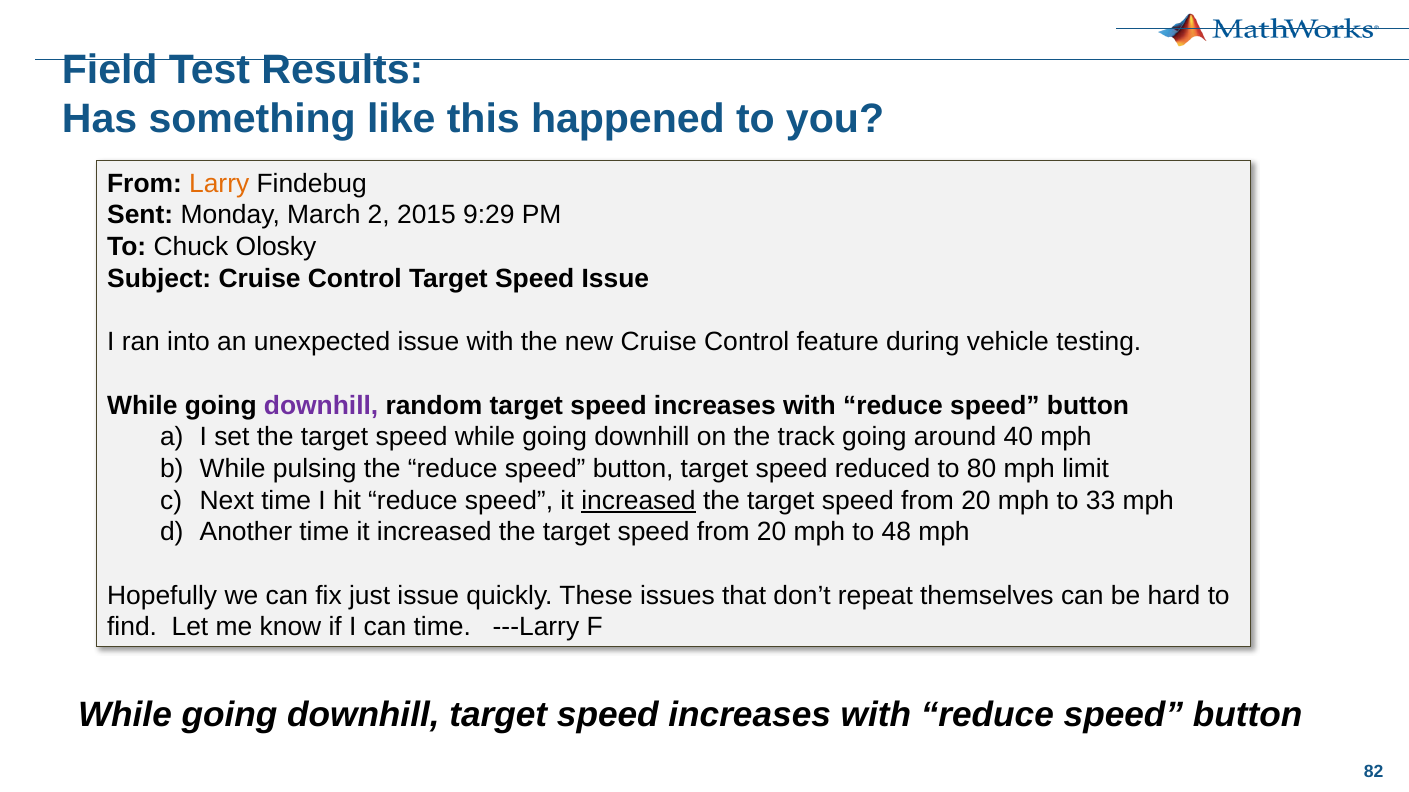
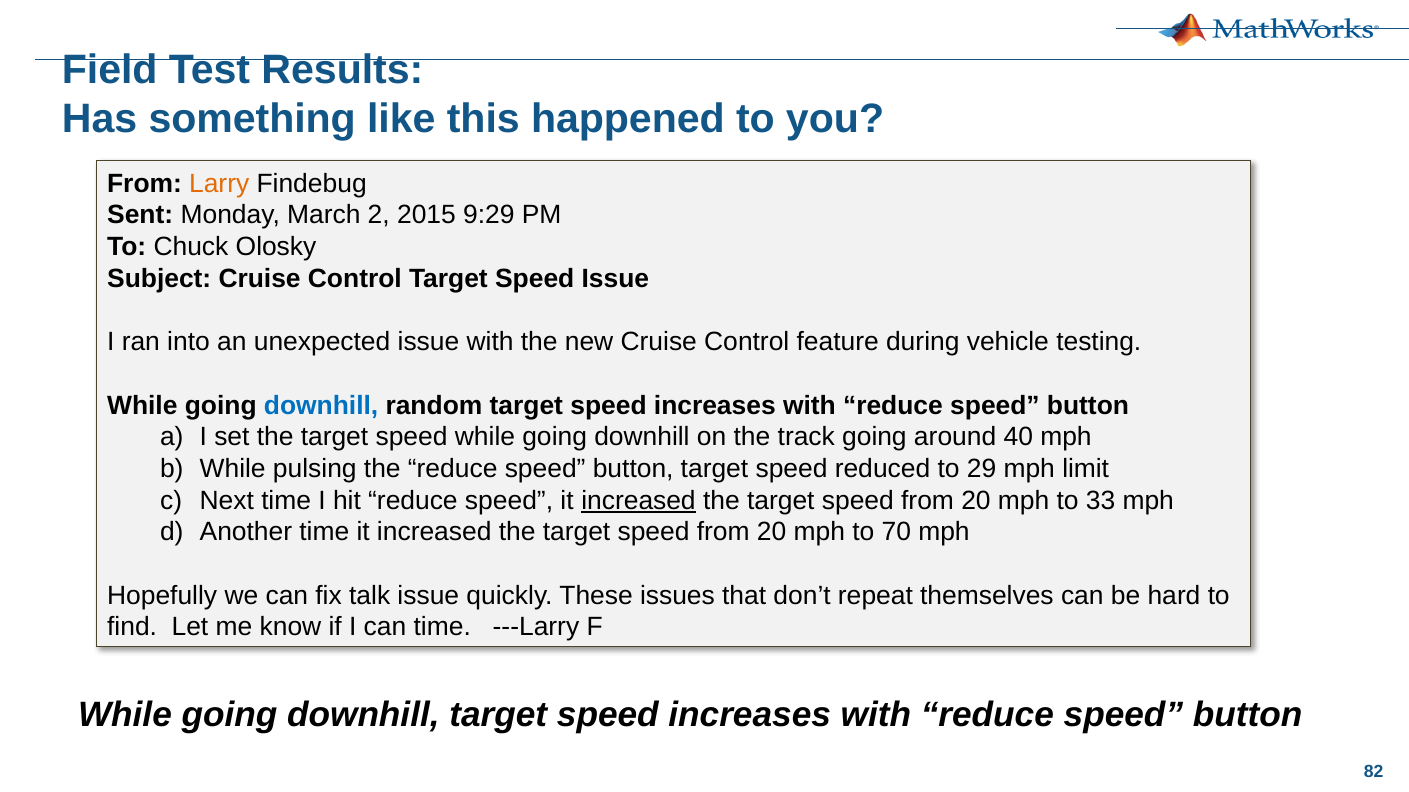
downhill at (321, 406) colour: purple -> blue
80: 80 -> 29
48: 48 -> 70
just: just -> talk
